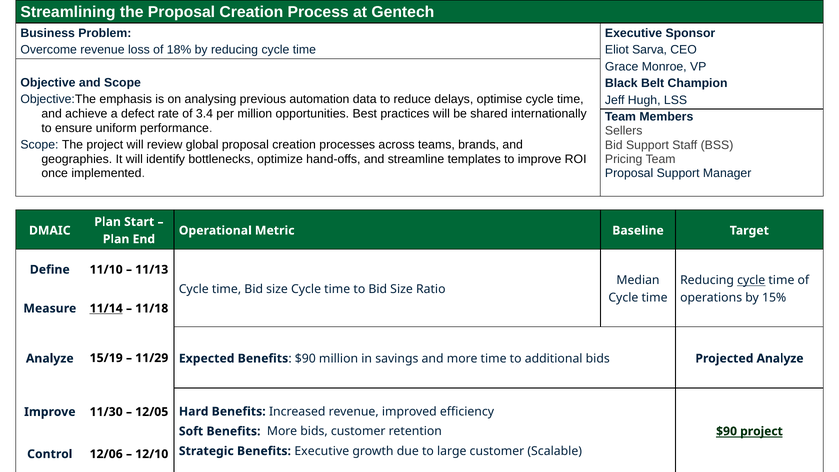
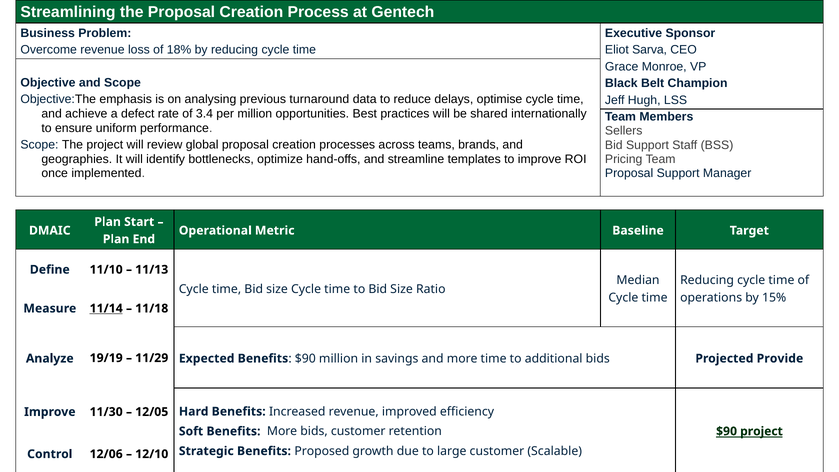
automation: automation -> turnaround
cycle at (751, 280) underline: present -> none
15/19: 15/19 -> 19/19
Projected Analyze: Analyze -> Provide
Benefits Executive: Executive -> Proposed
